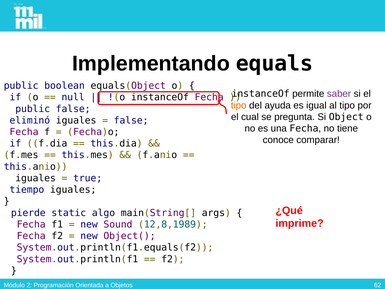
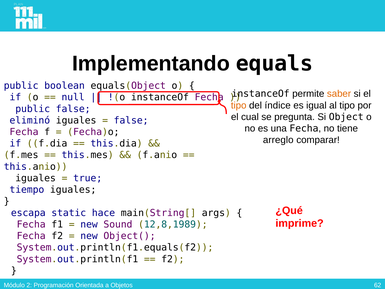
saber colour: purple -> orange
ayuda: ayuda -> índice
conoce: conoce -> arreglo
pierde: pierde -> escapa
algo: algo -> hace
